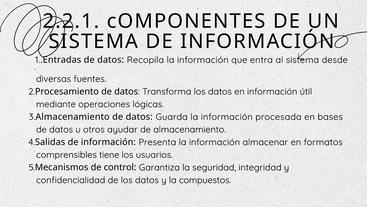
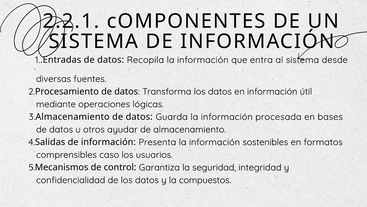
almacenar: almacenar -> sostenibles
tiene: tiene -> caso
